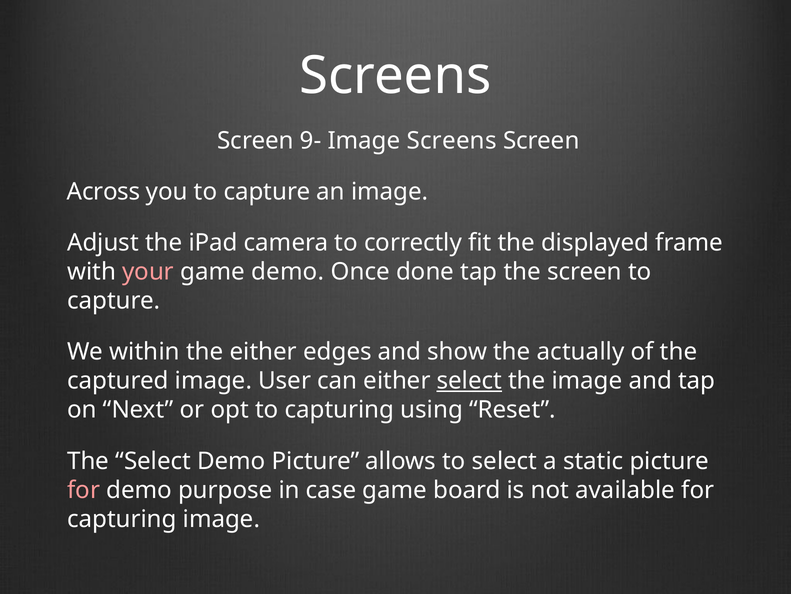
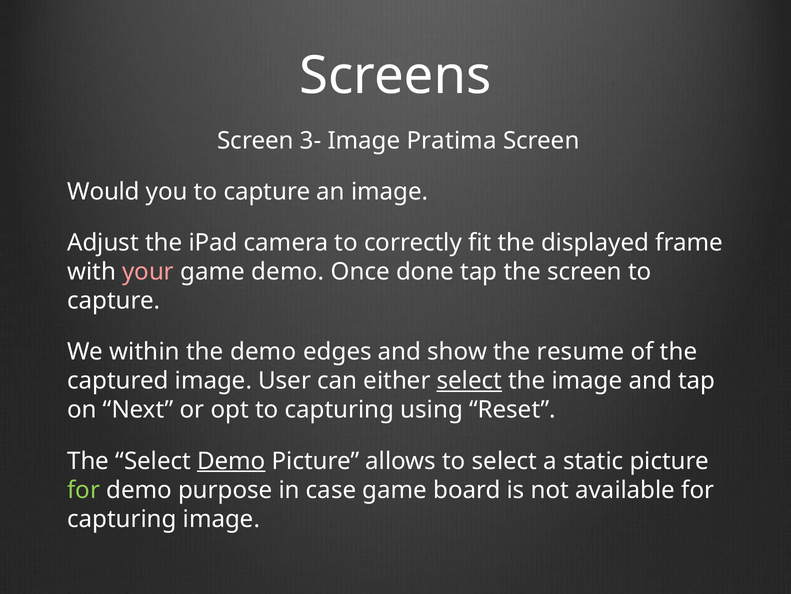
9-: 9- -> 3-
Image Screens: Screens -> Pratima
Across: Across -> Would
the either: either -> demo
actually: actually -> resume
Demo at (231, 460) underline: none -> present
for at (84, 489) colour: pink -> light green
